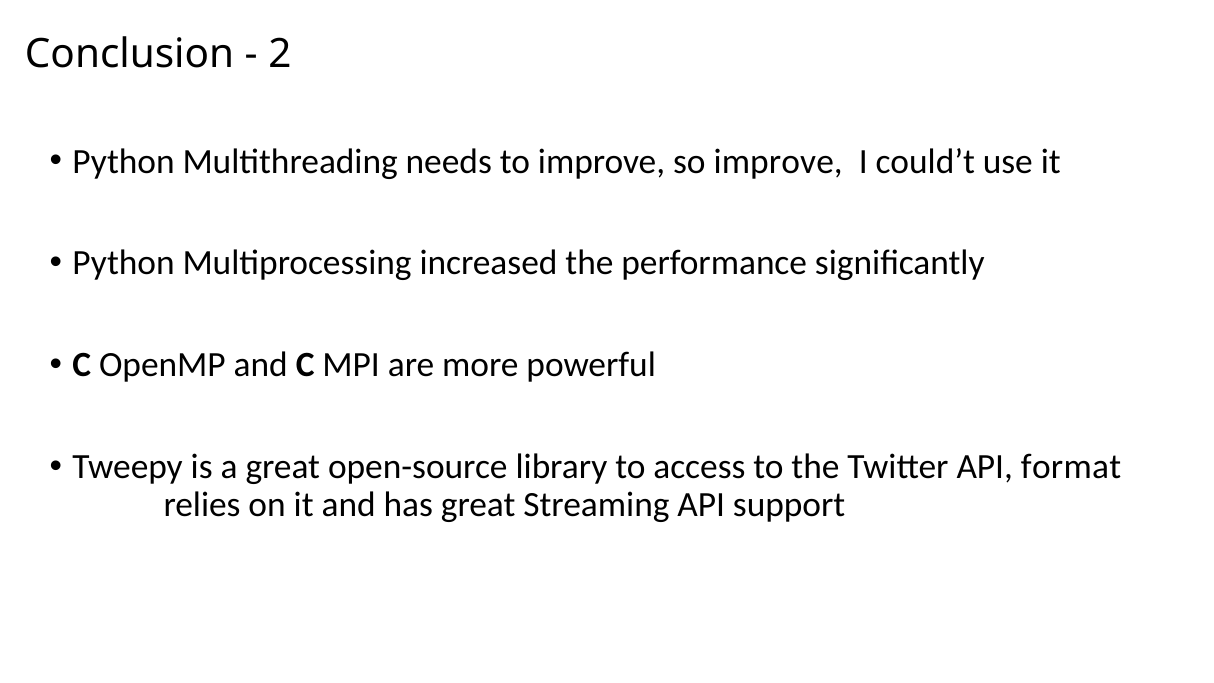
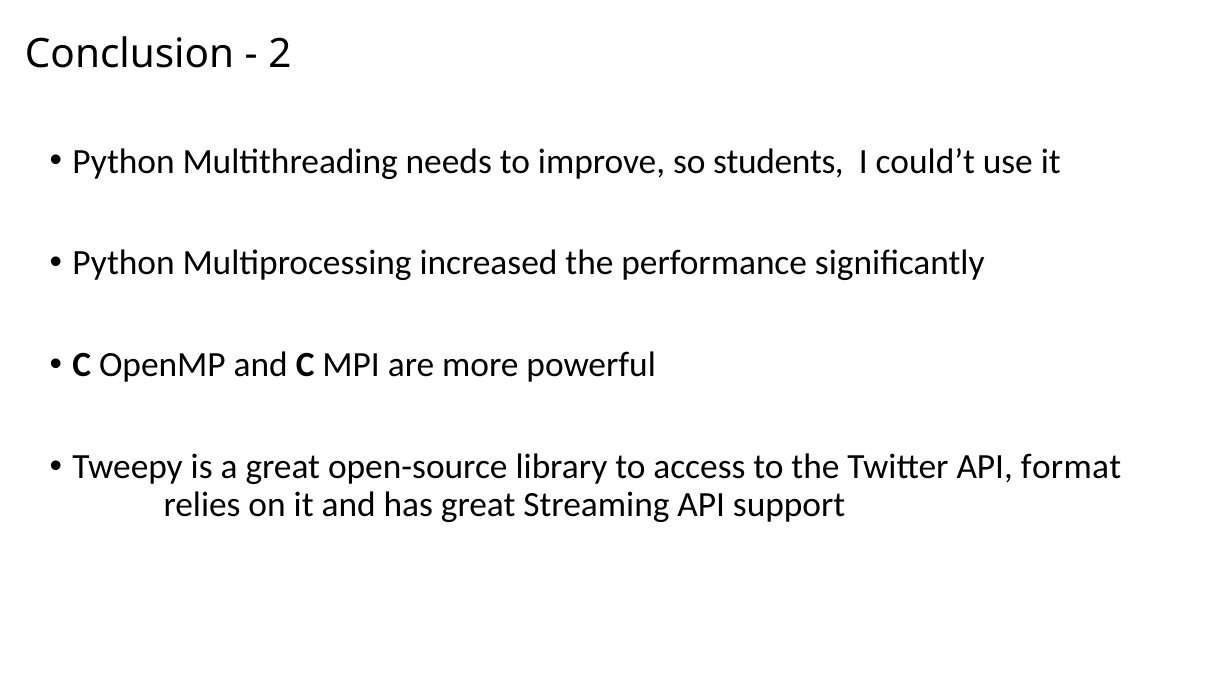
so improve: improve -> students
